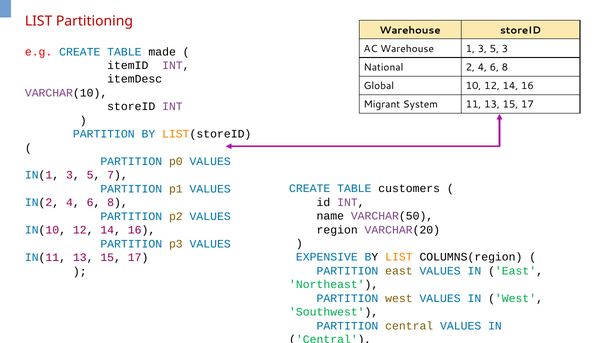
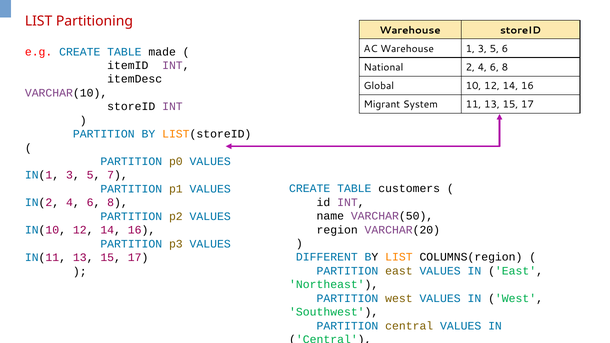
5 3: 3 -> 6
EXPENSIVE: EXPENSIVE -> DIFFERENT
